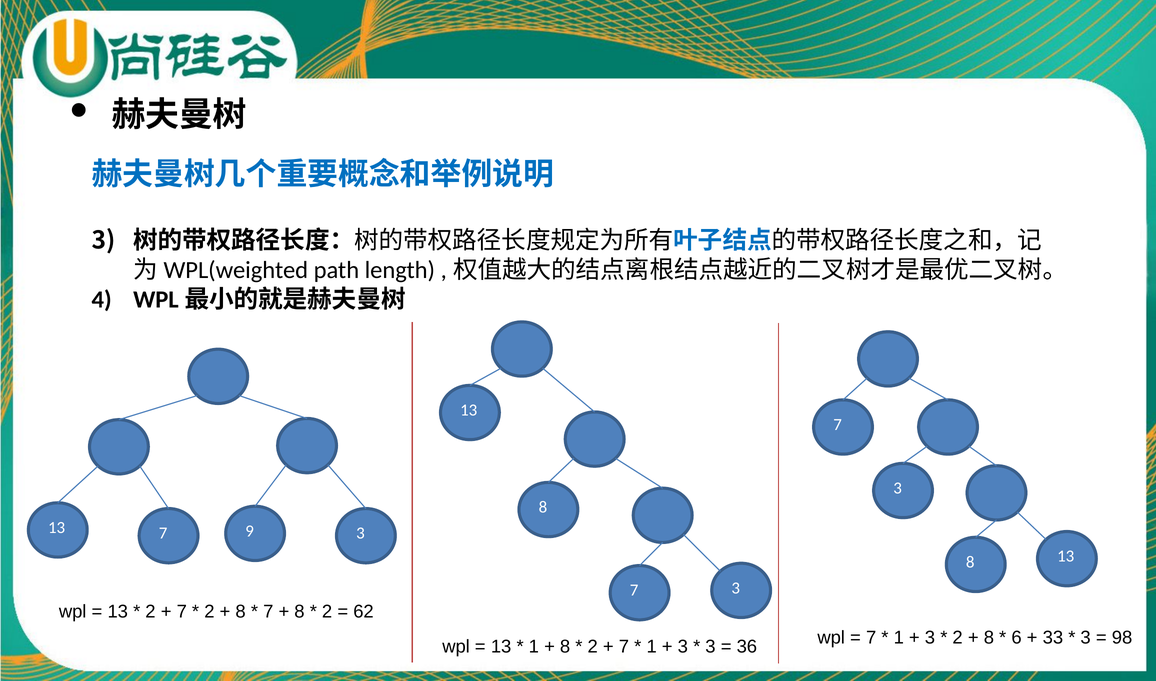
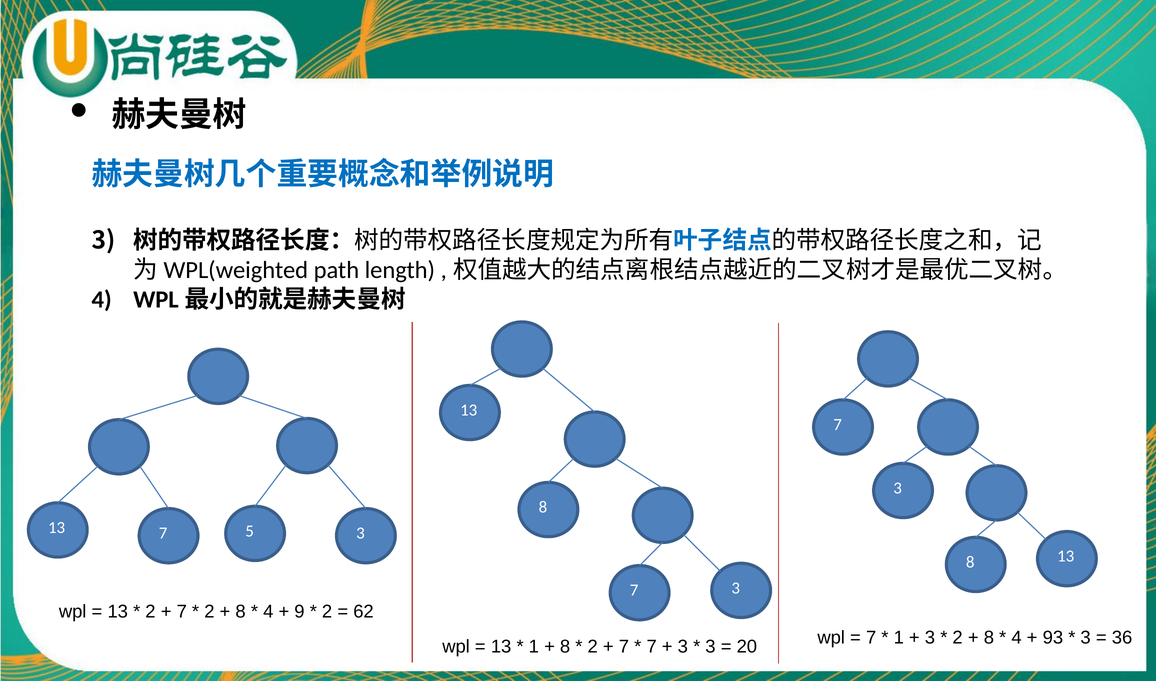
9: 9 -> 5
7 at (268, 611): 7 -> 4
8 at (300, 611): 8 -> 9
1 at (652, 646): 1 -> 7
36: 36 -> 20
6 at (1017, 637): 6 -> 4
33: 33 -> 93
98: 98 -> 36
